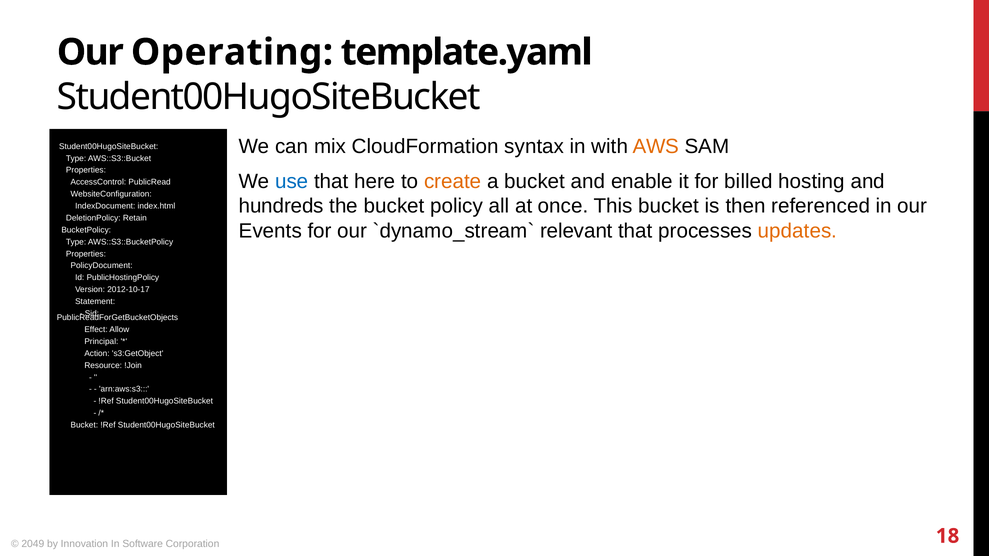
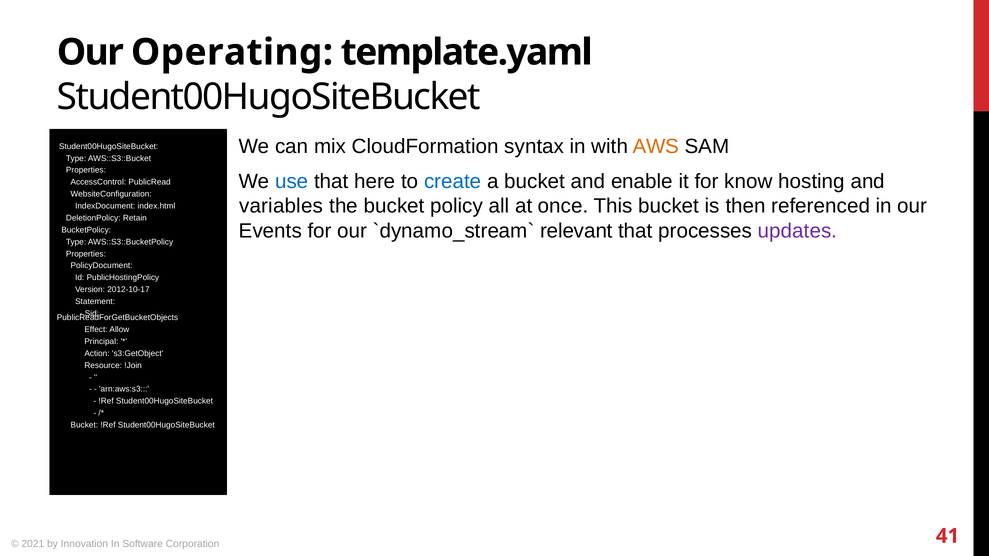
create colour: orange -> blue
billed: billed -> know
hundreds: hundreds -> variables
updates colour: orange -> purple
2049: 2049 -> 2021
18: 18 -> 41
